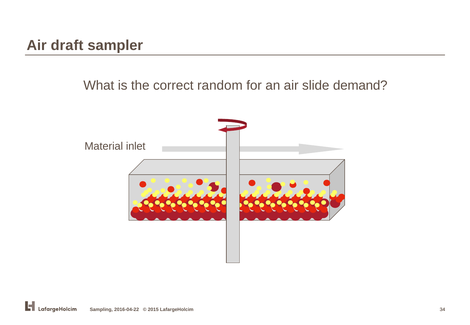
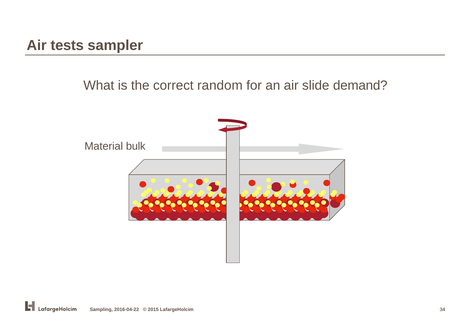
draft: draft -> tests
inlet: inlet -> bulk
